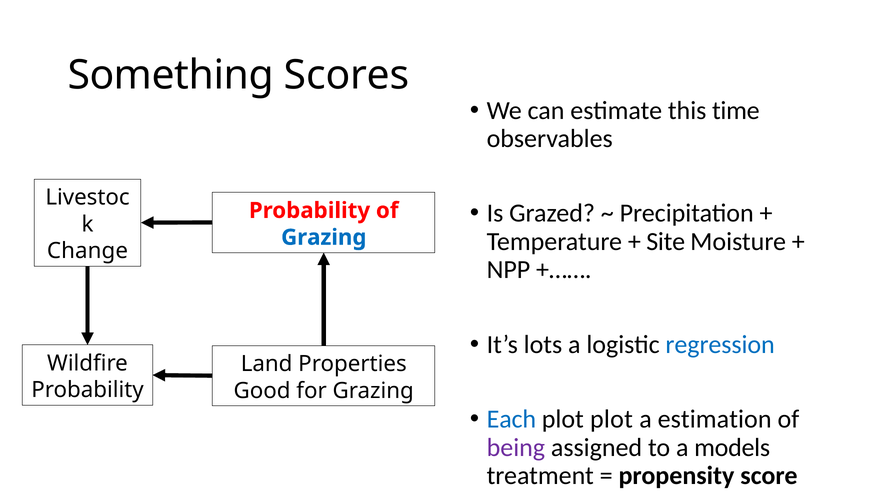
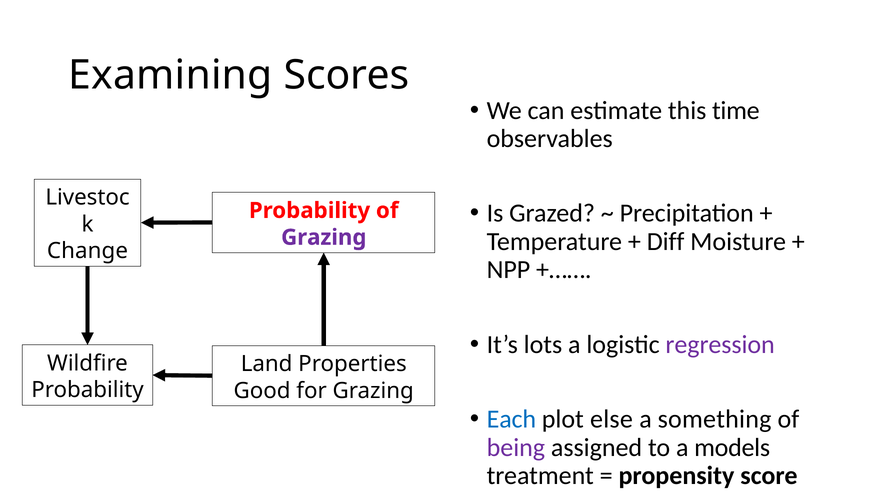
Something: Something -> Examining
Site: Site -> Diff
Grazing at (324, 237) colour: blue -> purple
regression colour: blue -> purple
plot plot: plot -> else
estimation: estimation -> something
